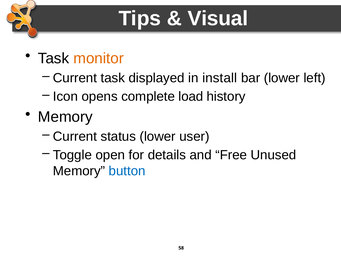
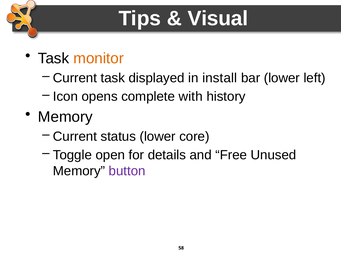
load: load -> with
user: user -> core
button colour: blue -> purple
